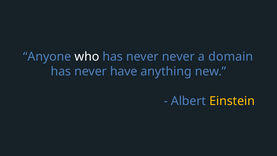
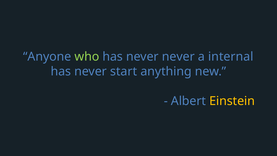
who colour: white -> light green
domain: domain -> internal
have: have -> start
